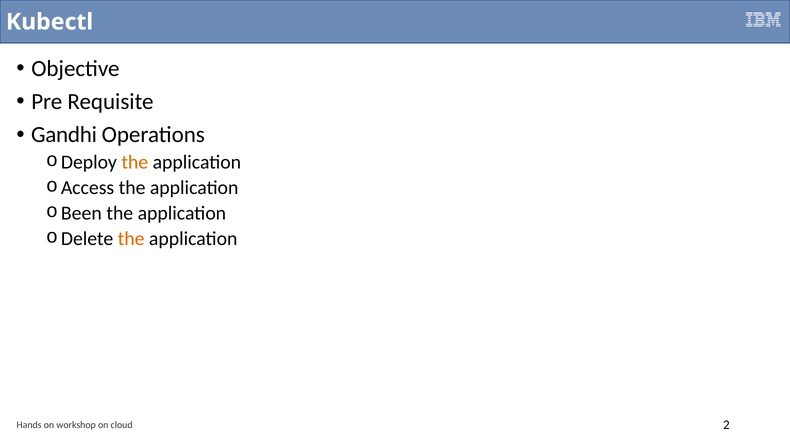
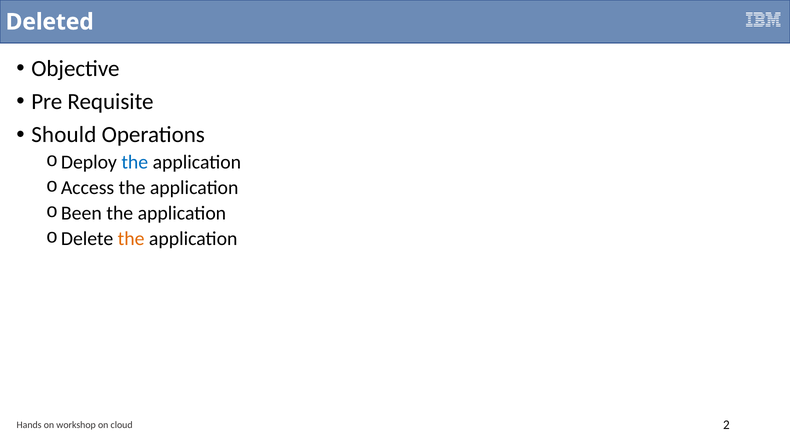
Kubectl: Kubectl -> Deleted
Gandhi: Gandhi -> Should
the at (135, 162) colour: orange -> blue
